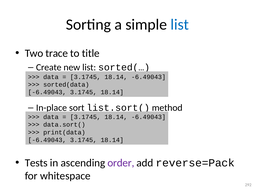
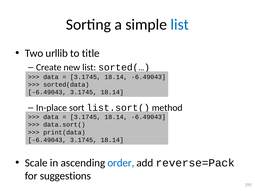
trace: trace -> urllib
Tests: Tests -> Scale
order colour: purple -> blue
whitespace: whitespace -> suggestions
